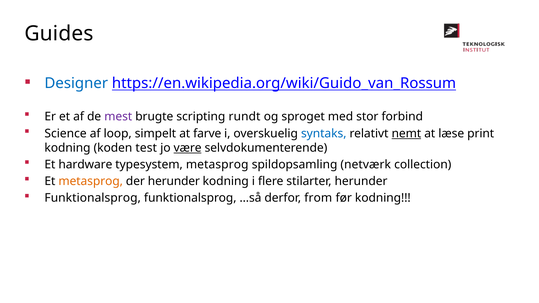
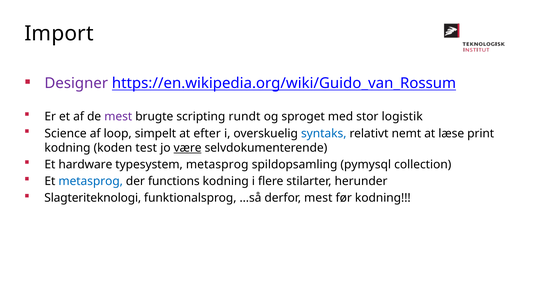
Guides: Guides -> Import
Designer colour: blue -> purple
forbind: forbind -> logistik
farve: farve -> efter
nemt underline: present -> none
netværk: netværk -> pymysql
metasprog at (91, 181) colour: orange -> blue
der herunder: herunder -> functions
Funktionalsprog at (93, 198): Funktionalsprog -> Slagteriteknologi
derfor from: from -> mest
